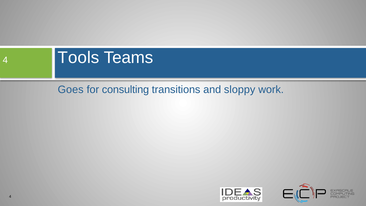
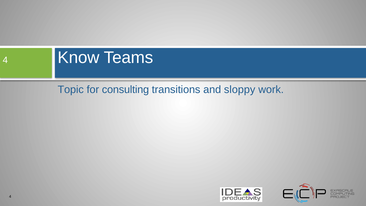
Tools: Tools -> Know
Goes: Goes -> Topic
